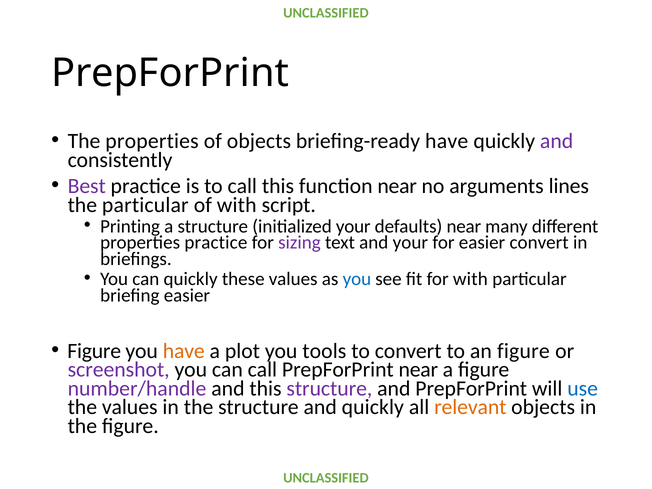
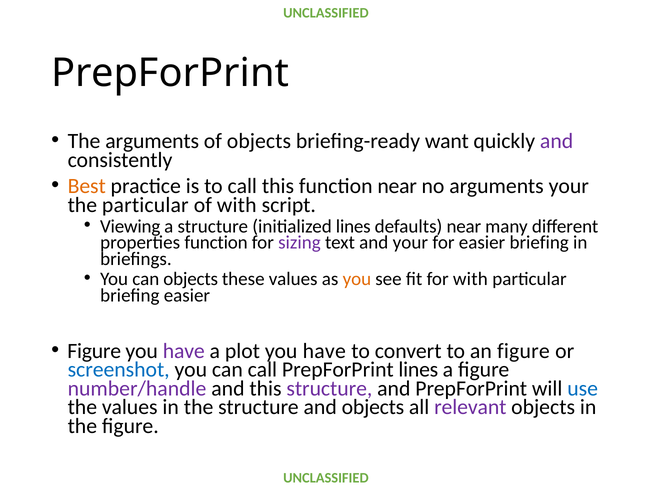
The properties: properties -> arguments
briefing-ready have: have -> want
Best colour: purple -> orange
arguments lines: lines -> your
Printing: Printing -> Viewing
initialized your: your -> lines
properties practice: practice -> function
easier convert: convert -> briefing
can quickly: quickly -> objects
you at (357, 279) colour: blue -> orange
have at (184, 351) colour: orange -> purple
plot you tools: tools -> have
screenshot colour: purple -> blue
PrepForPrint near: near -> lines
and quickly: quickly -> objects
relevant colour: orange -> purple
